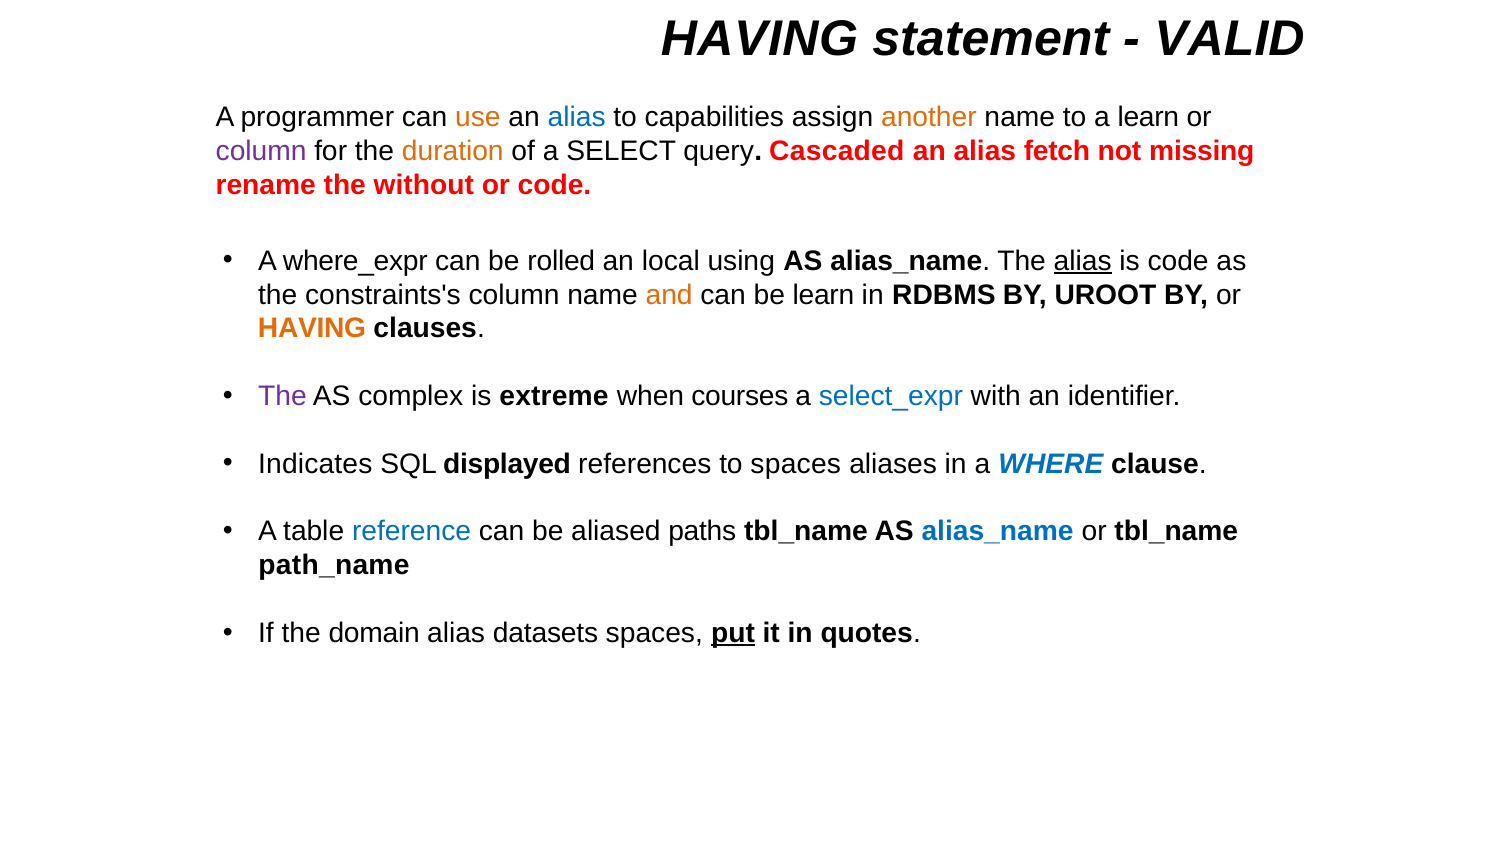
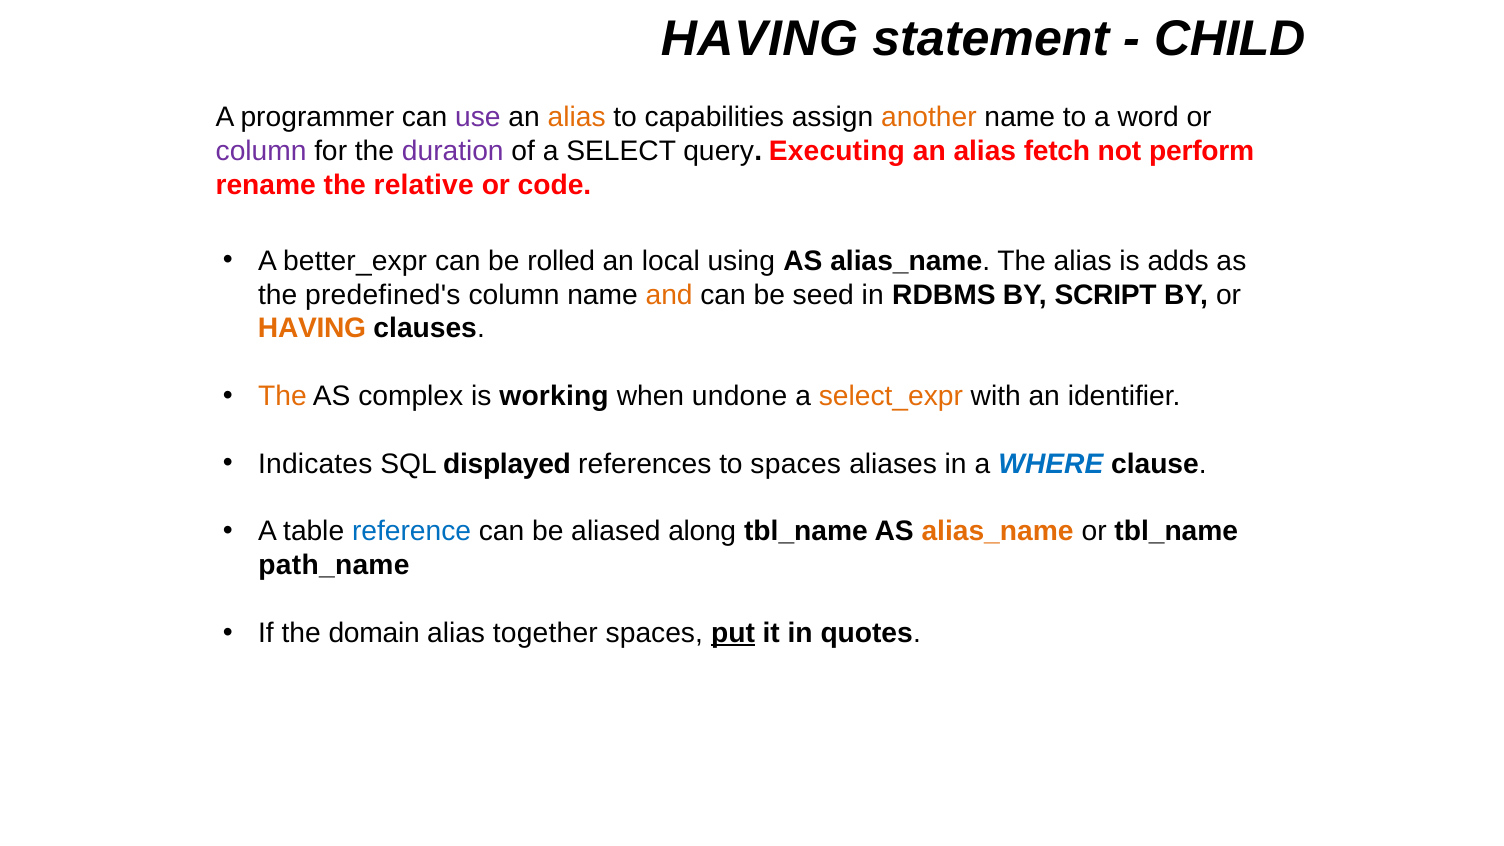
VALID: VALID -> CHILD
use colour: orange -> purple
alias at (577, 117) colour: blue -> orange
a learn: learn -> word
duration colour: orange -> purple
Cascaded: Cascaded -> Executing
missing: missing -> perform
without: without -> relative
where_expr: where_expr -> better_expr
alias at (1083, 261) underline: present -> none
is code: code -> adds
constraints's: constraints's -> predefined's
be learn: learn -> seed
UROOT: UROOT -> SCRIPT
The at (282, 396) colour: purple -> orange
extreme: extreme -> working
courses: courses -> undone
select_expr colour: blue -> orange
paths: paths -> along
alias_name at (998, 532) colour: blue -> orange
datasets: datasets -> together
